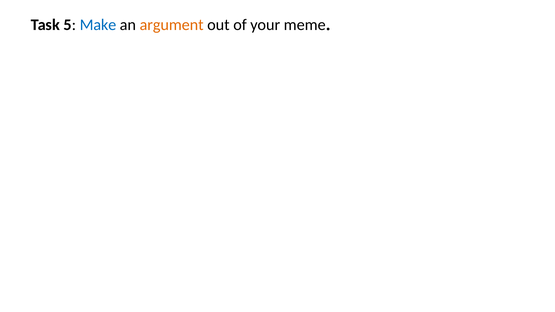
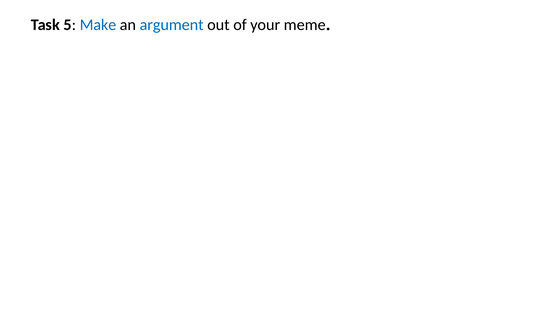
argument colour: orange -> blue
